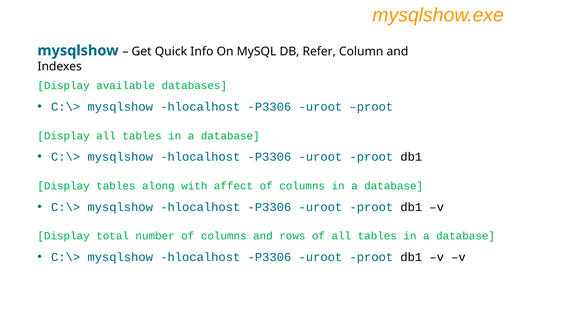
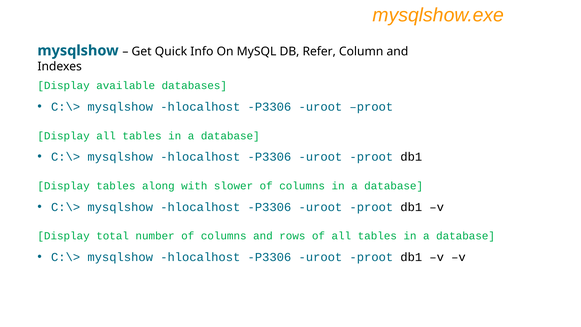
affect: affect -> slower
